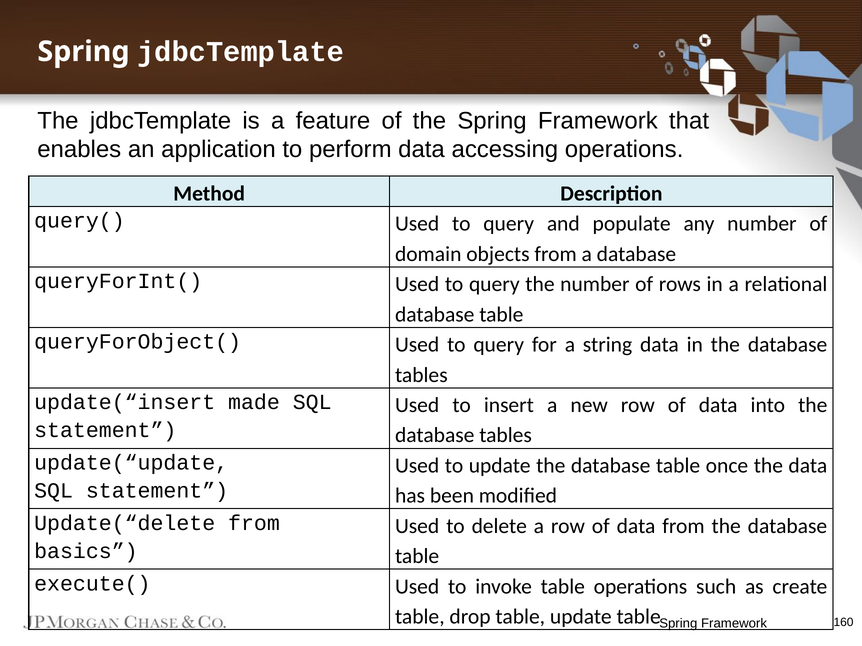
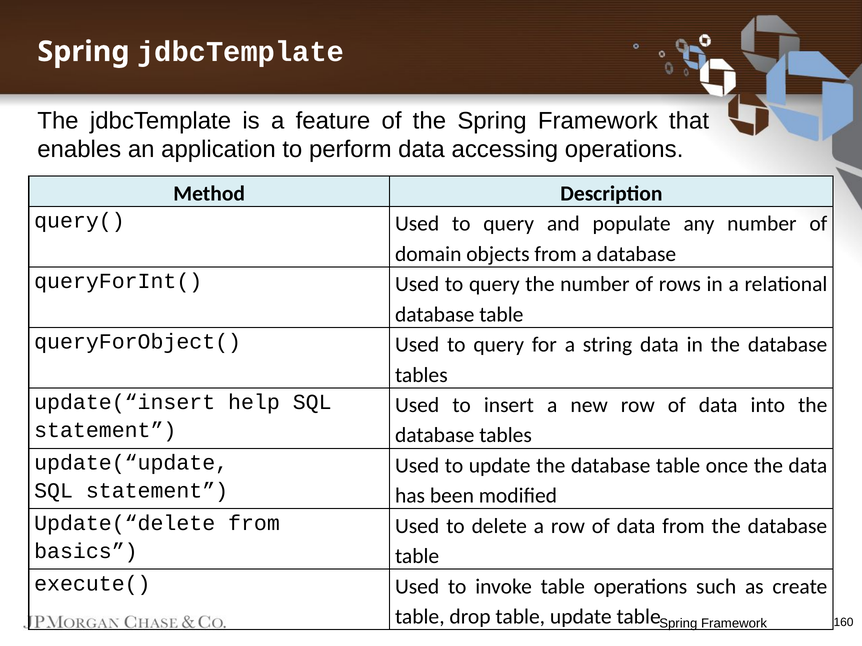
made: made -> help
